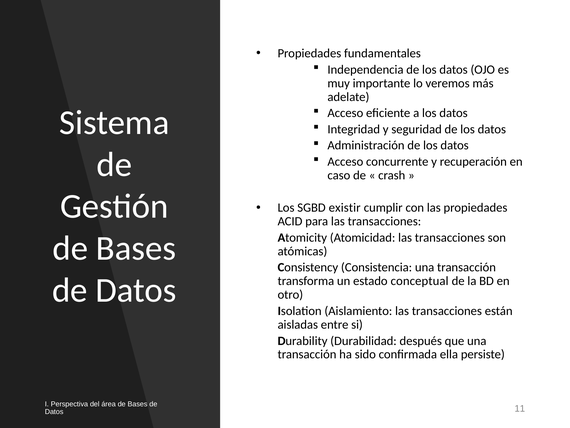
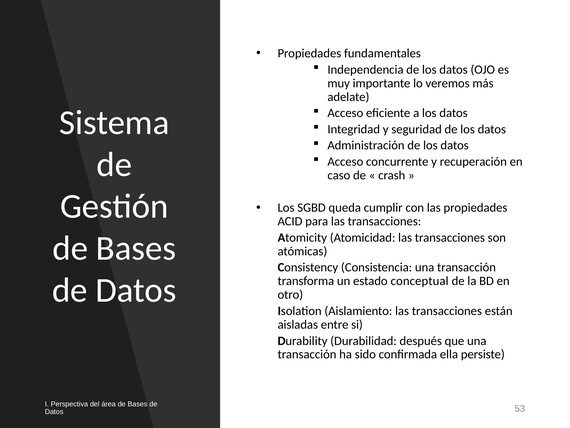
existir: existir -> queda
11: 11 -> 53
